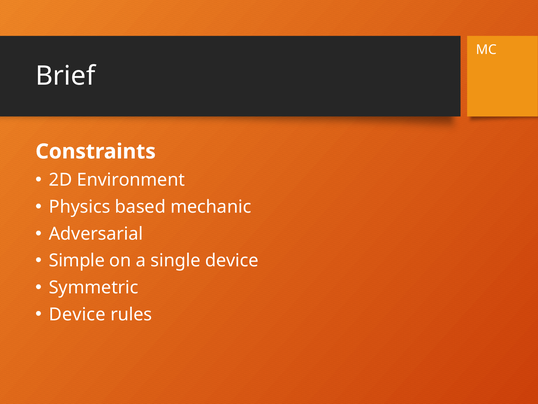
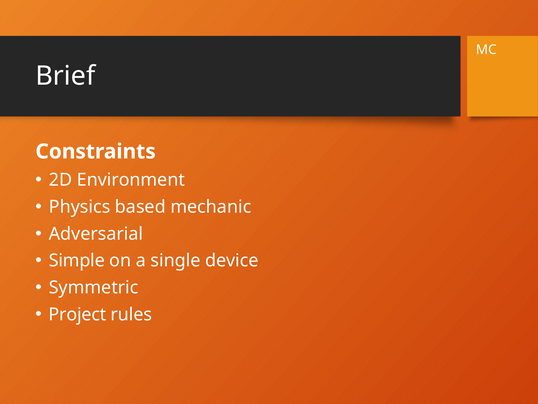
Device at (77, 314): Device -> Project
